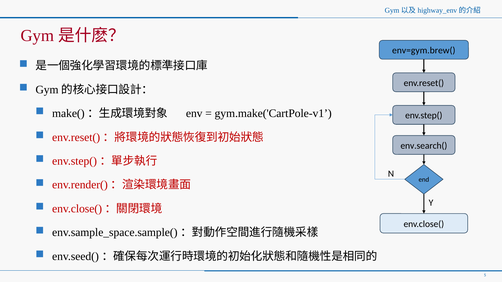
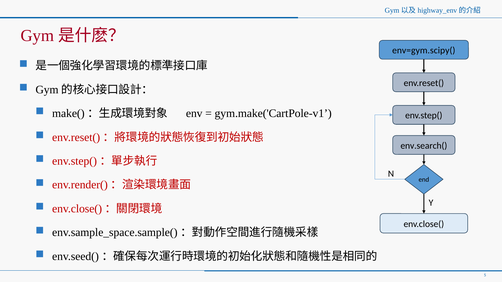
env=gym.brew(: env=gym.brew( -> env=gym.scipy(
